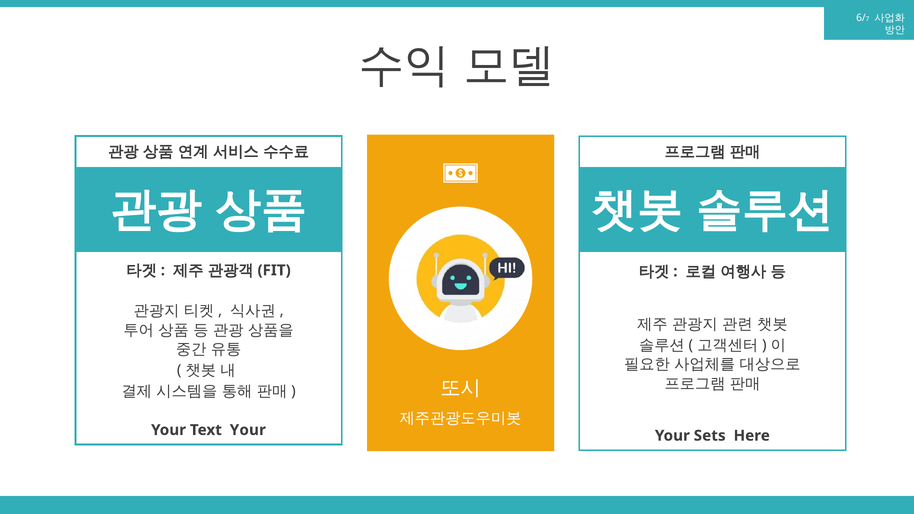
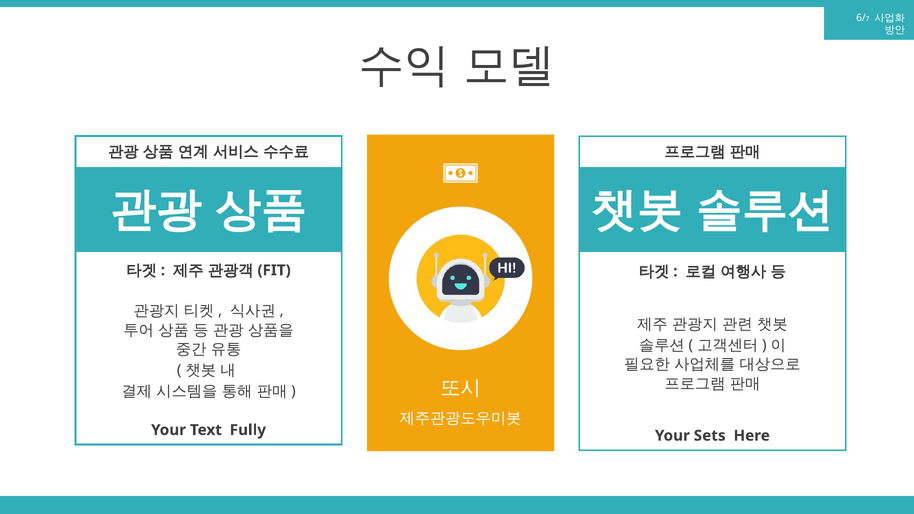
Text Your: Your -> Fully
